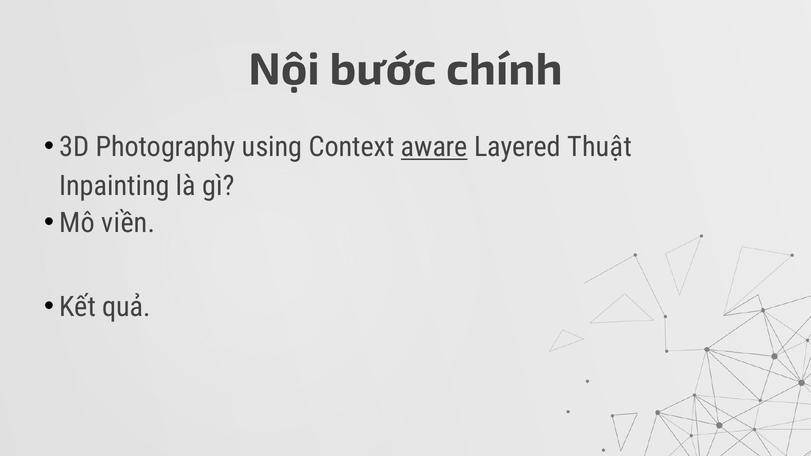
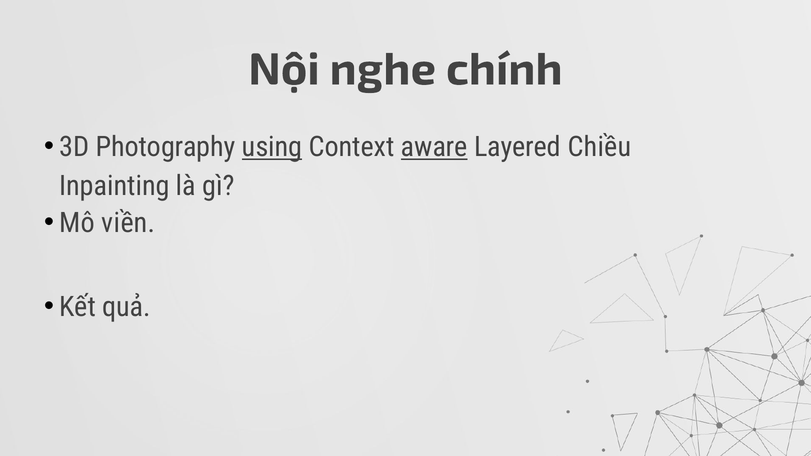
bước: bước -> nghe
using underline: none -> present
Thuật: Thuật -> Chiều
